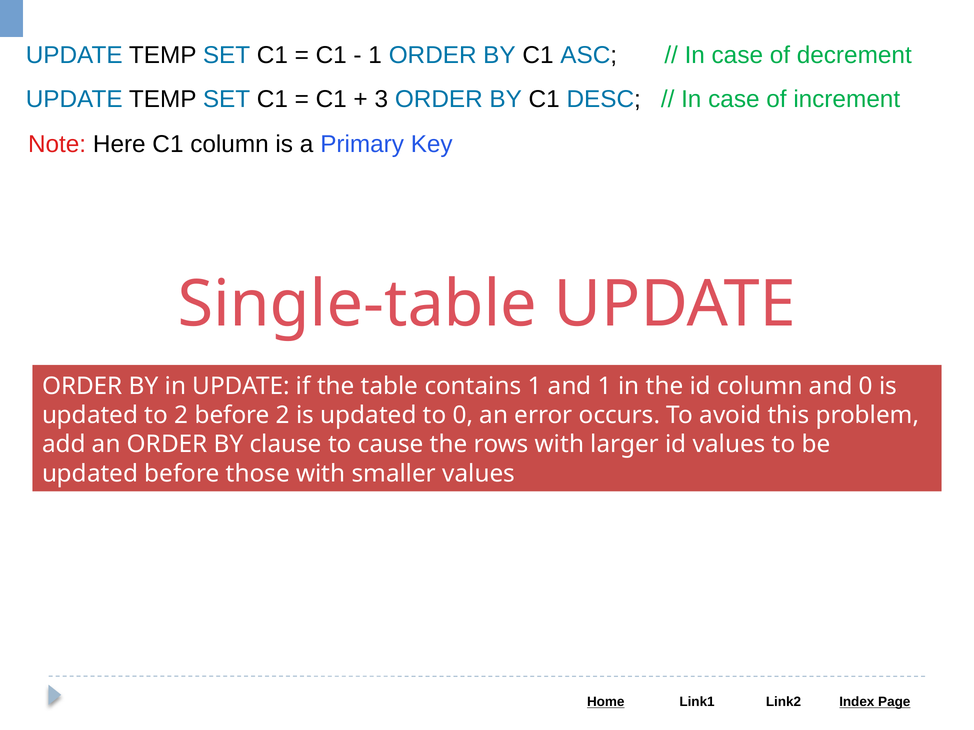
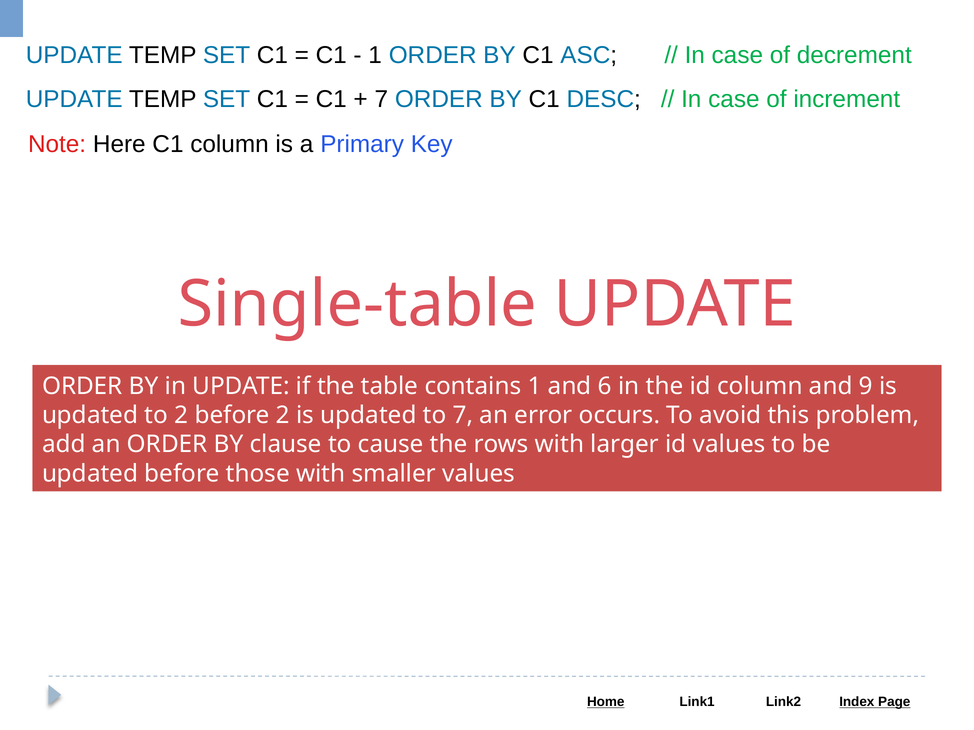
3 at (381, 99): 3 -> 7
and 1: 1 -> 6
and 0: 0 -> 9
to 0: 0 -> 7
